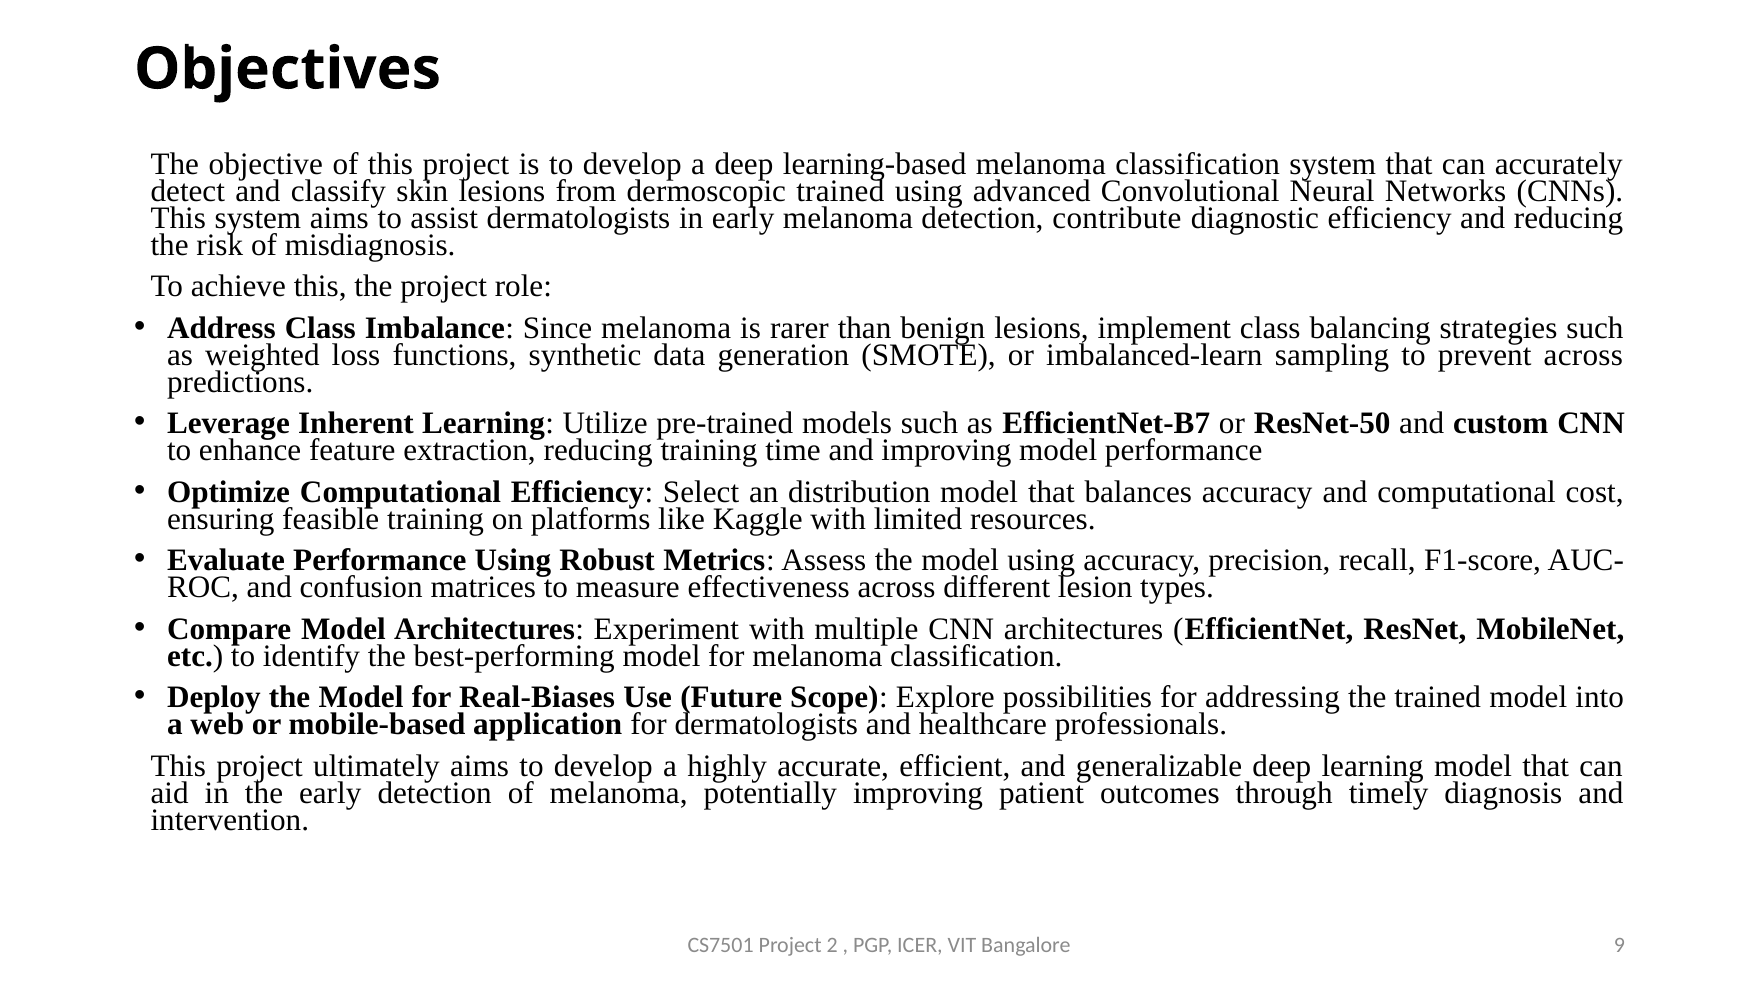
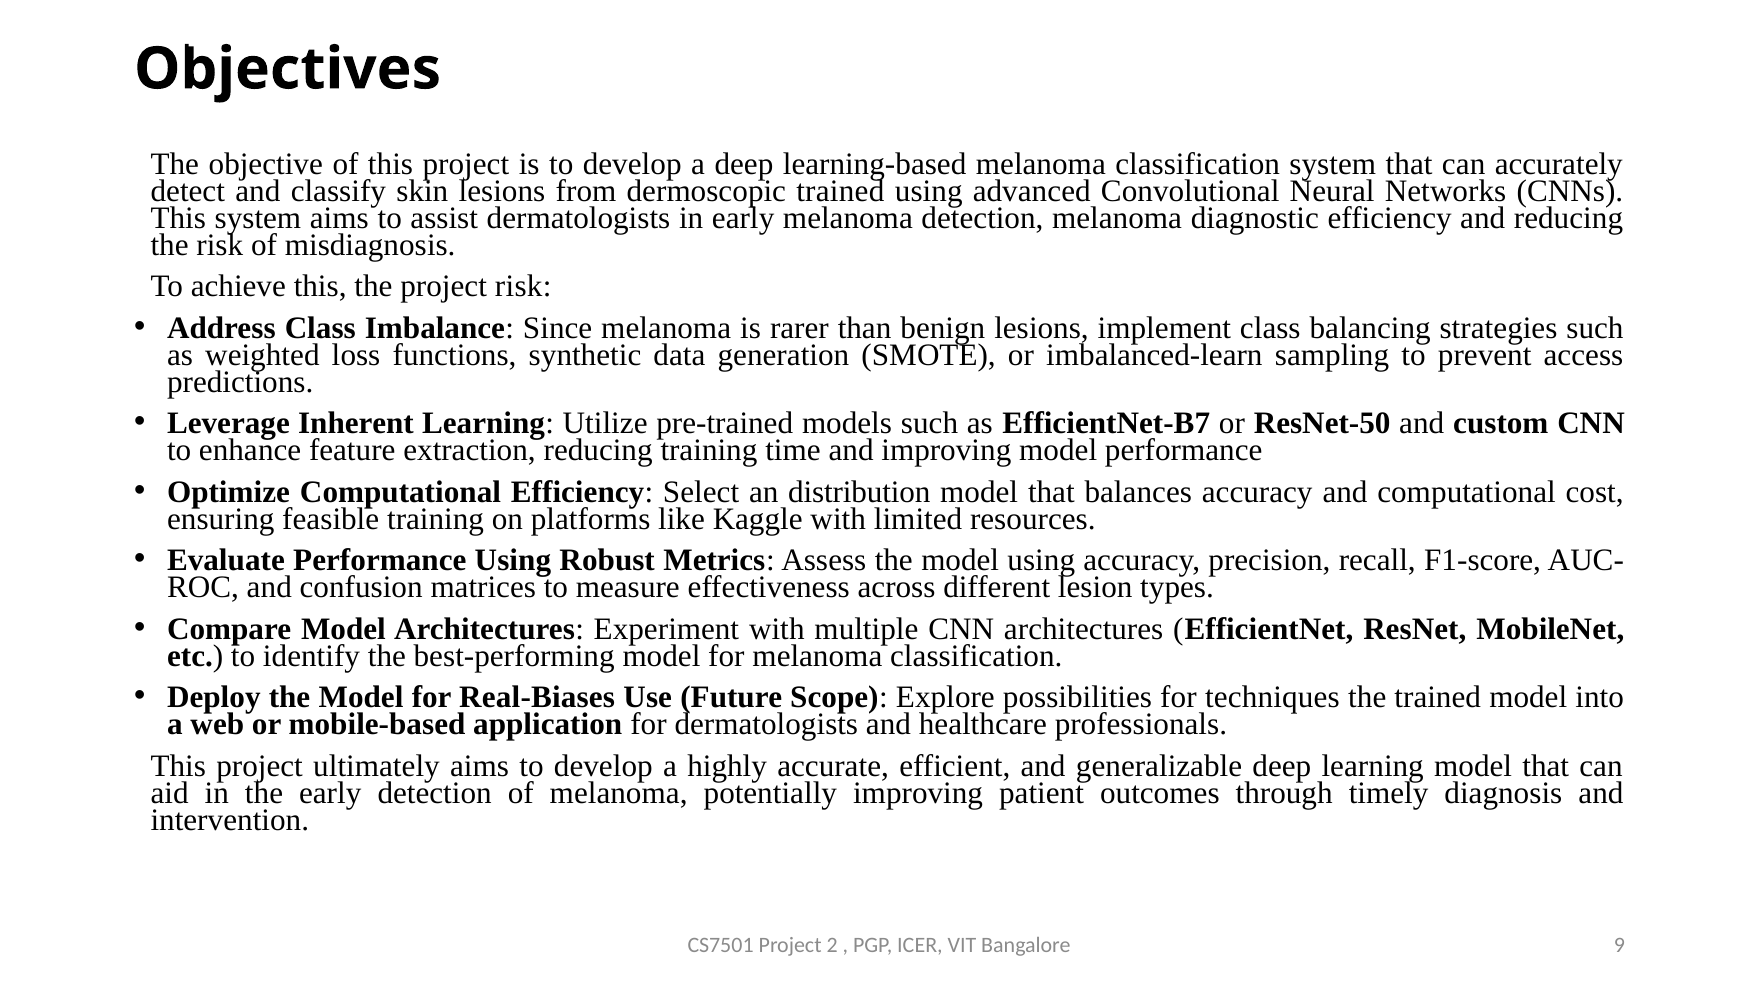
detection contribute: contribute -> melanoma
project role: role -> risk
prevent across: across -> access
addressing: addressing -> techniques
